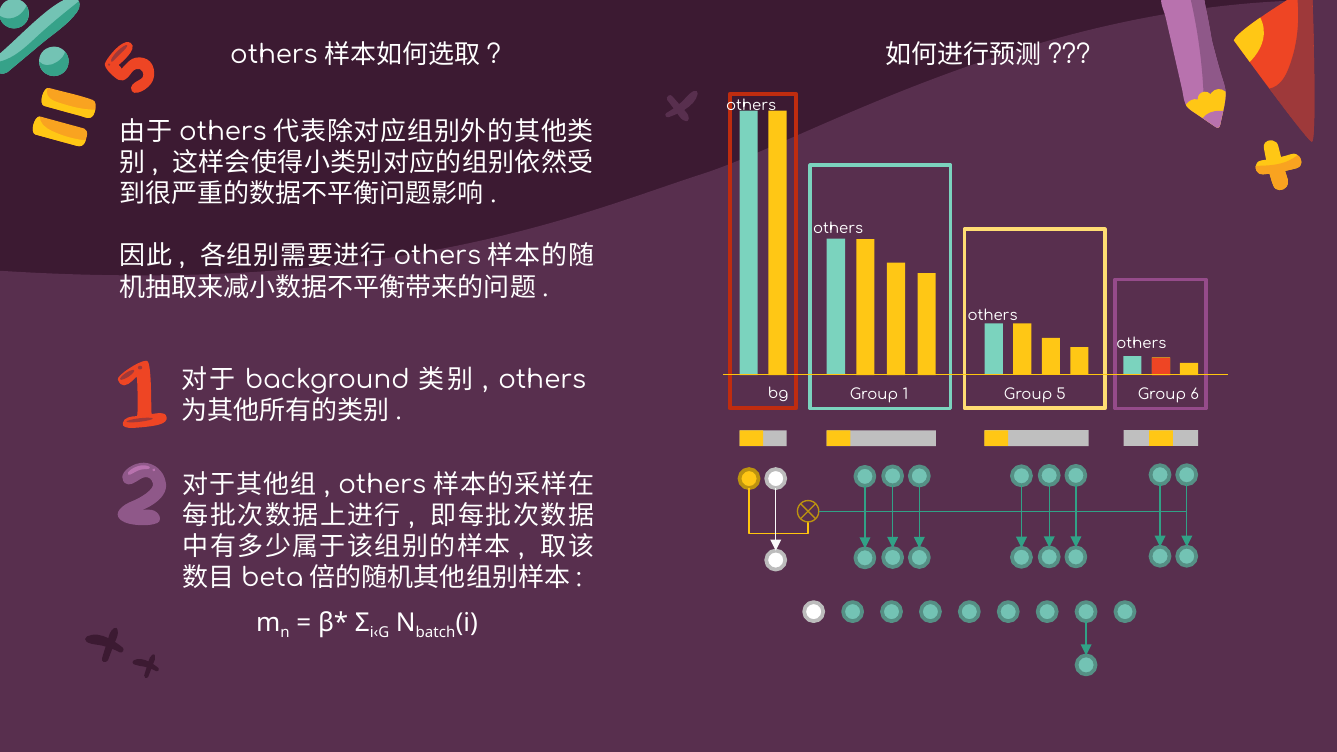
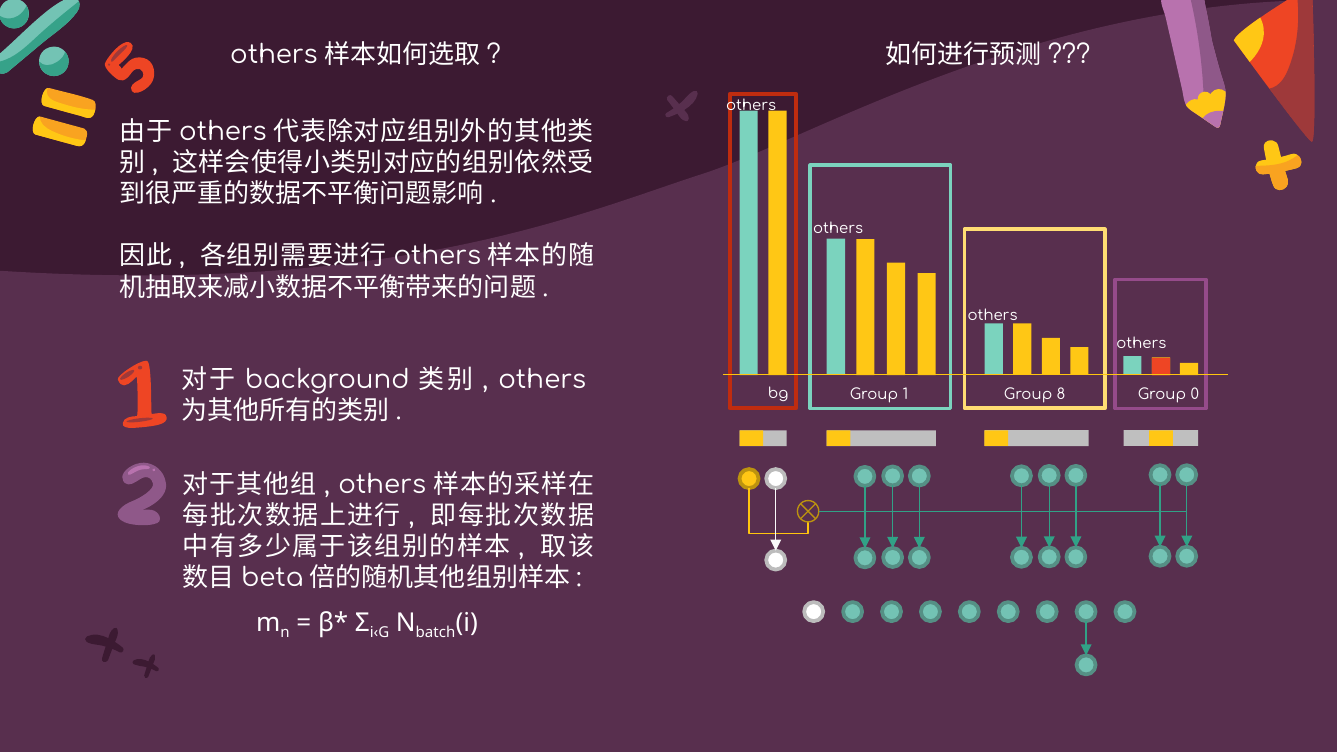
5: 5 -> 8
6: 6 -> 0
